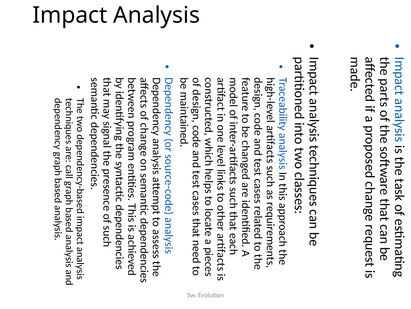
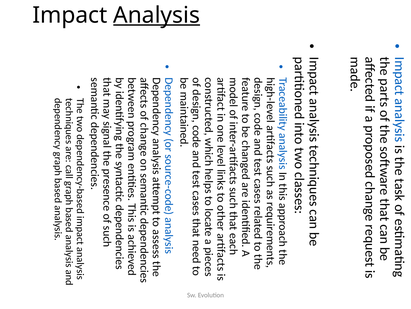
Analysis underline: none -> present
